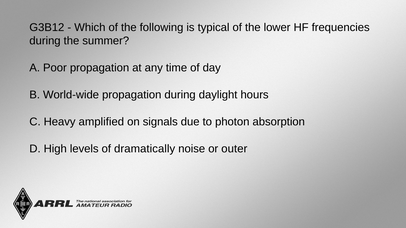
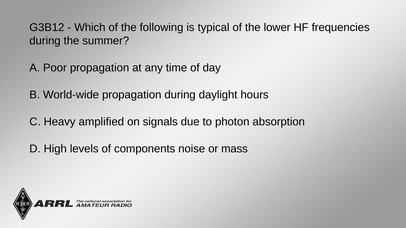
dramatically: dramatically -> components
outer: outer -> mass
